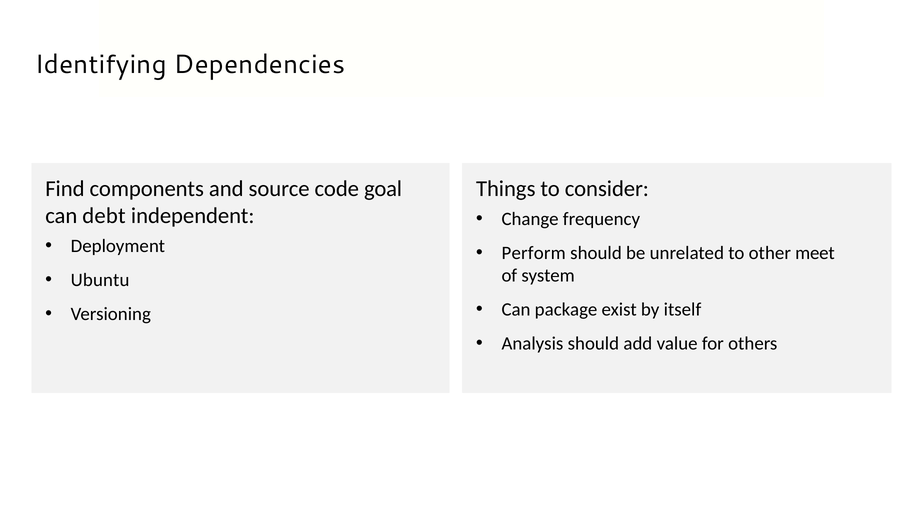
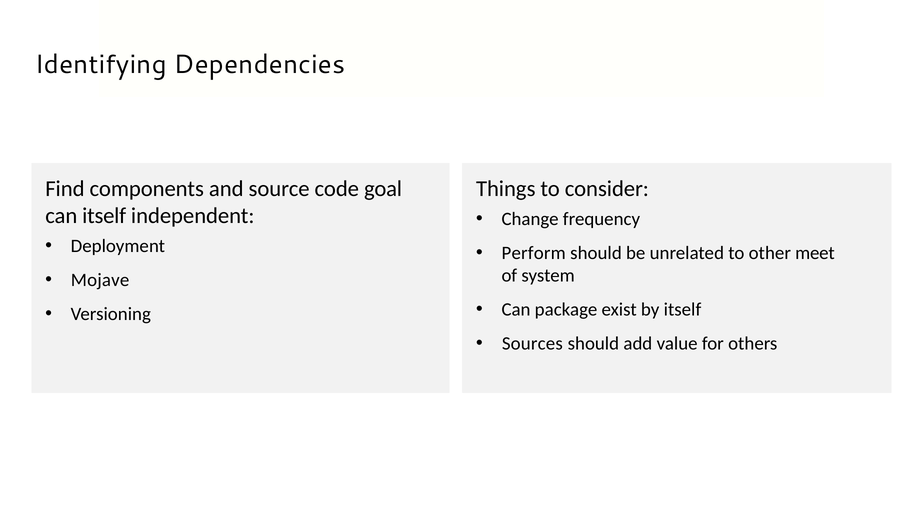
can debt: debt -> itself
Ubuntu: Ubuntu -> Mojave
Analysis: Analysis -> Sources
